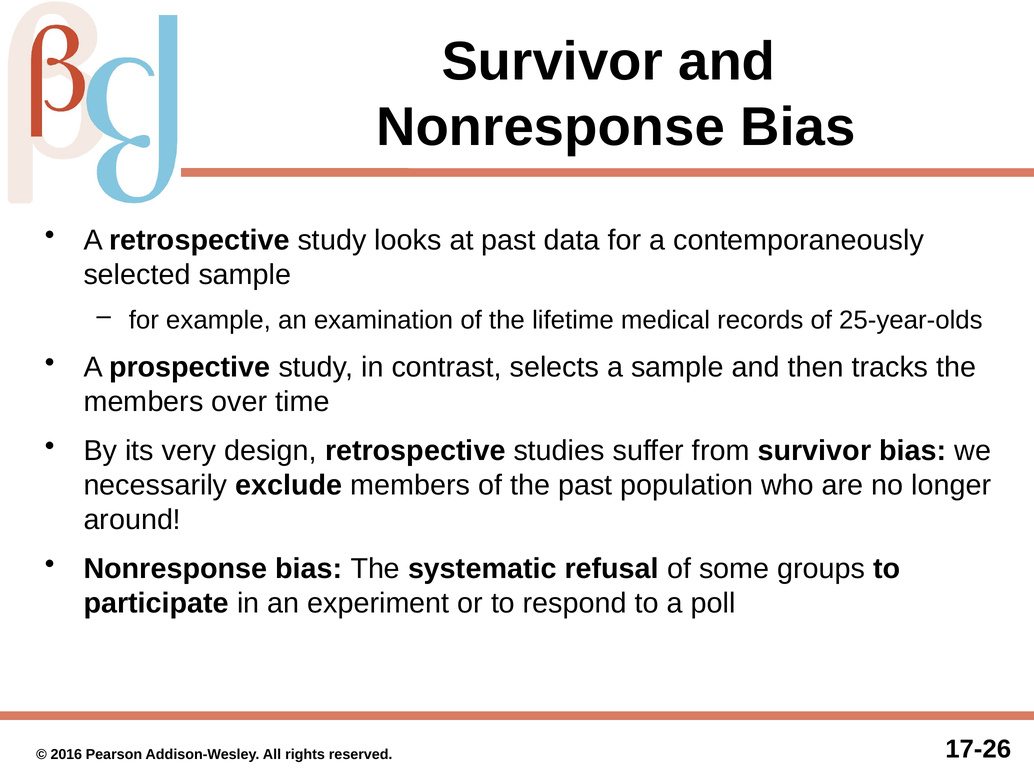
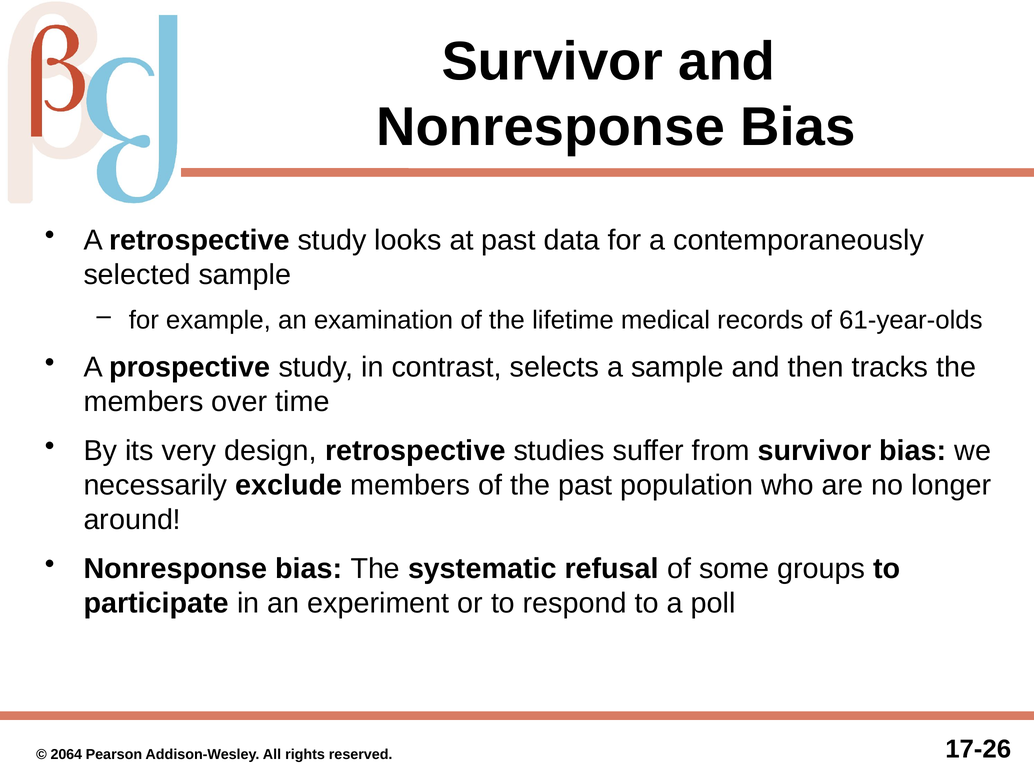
25-year-olds: 25-year-olds -> 61-year-olds
2016: 2016 -> 2064
